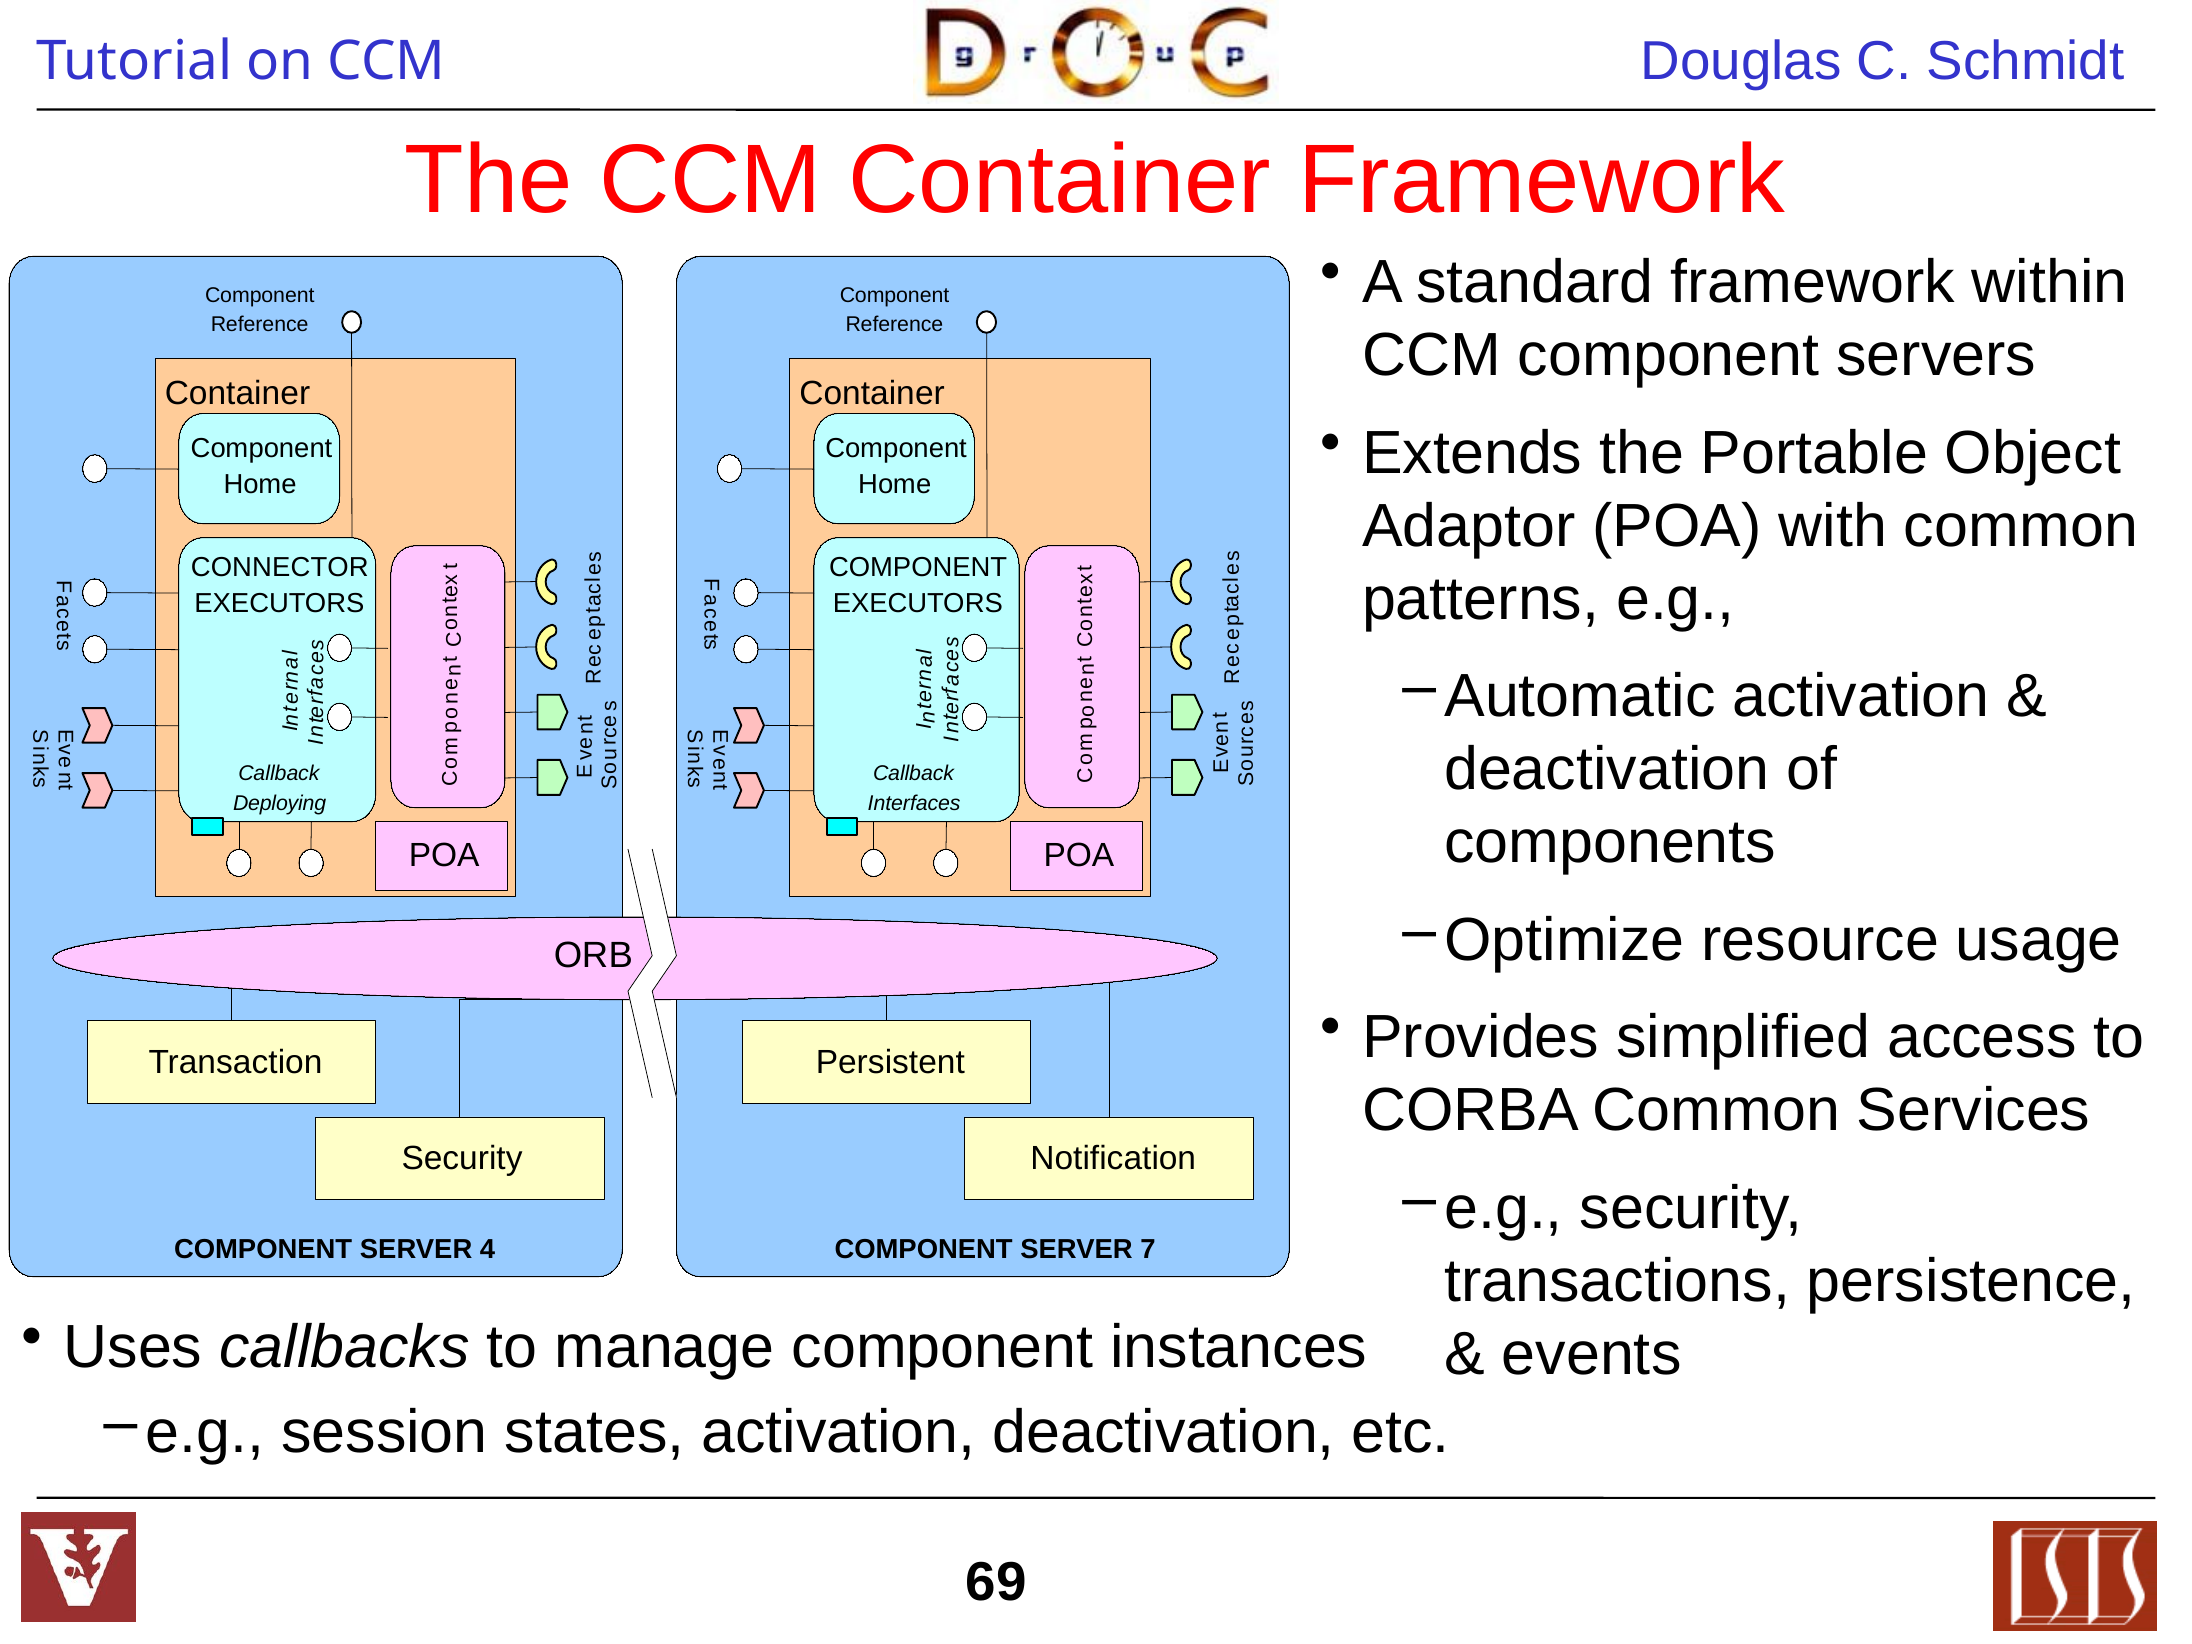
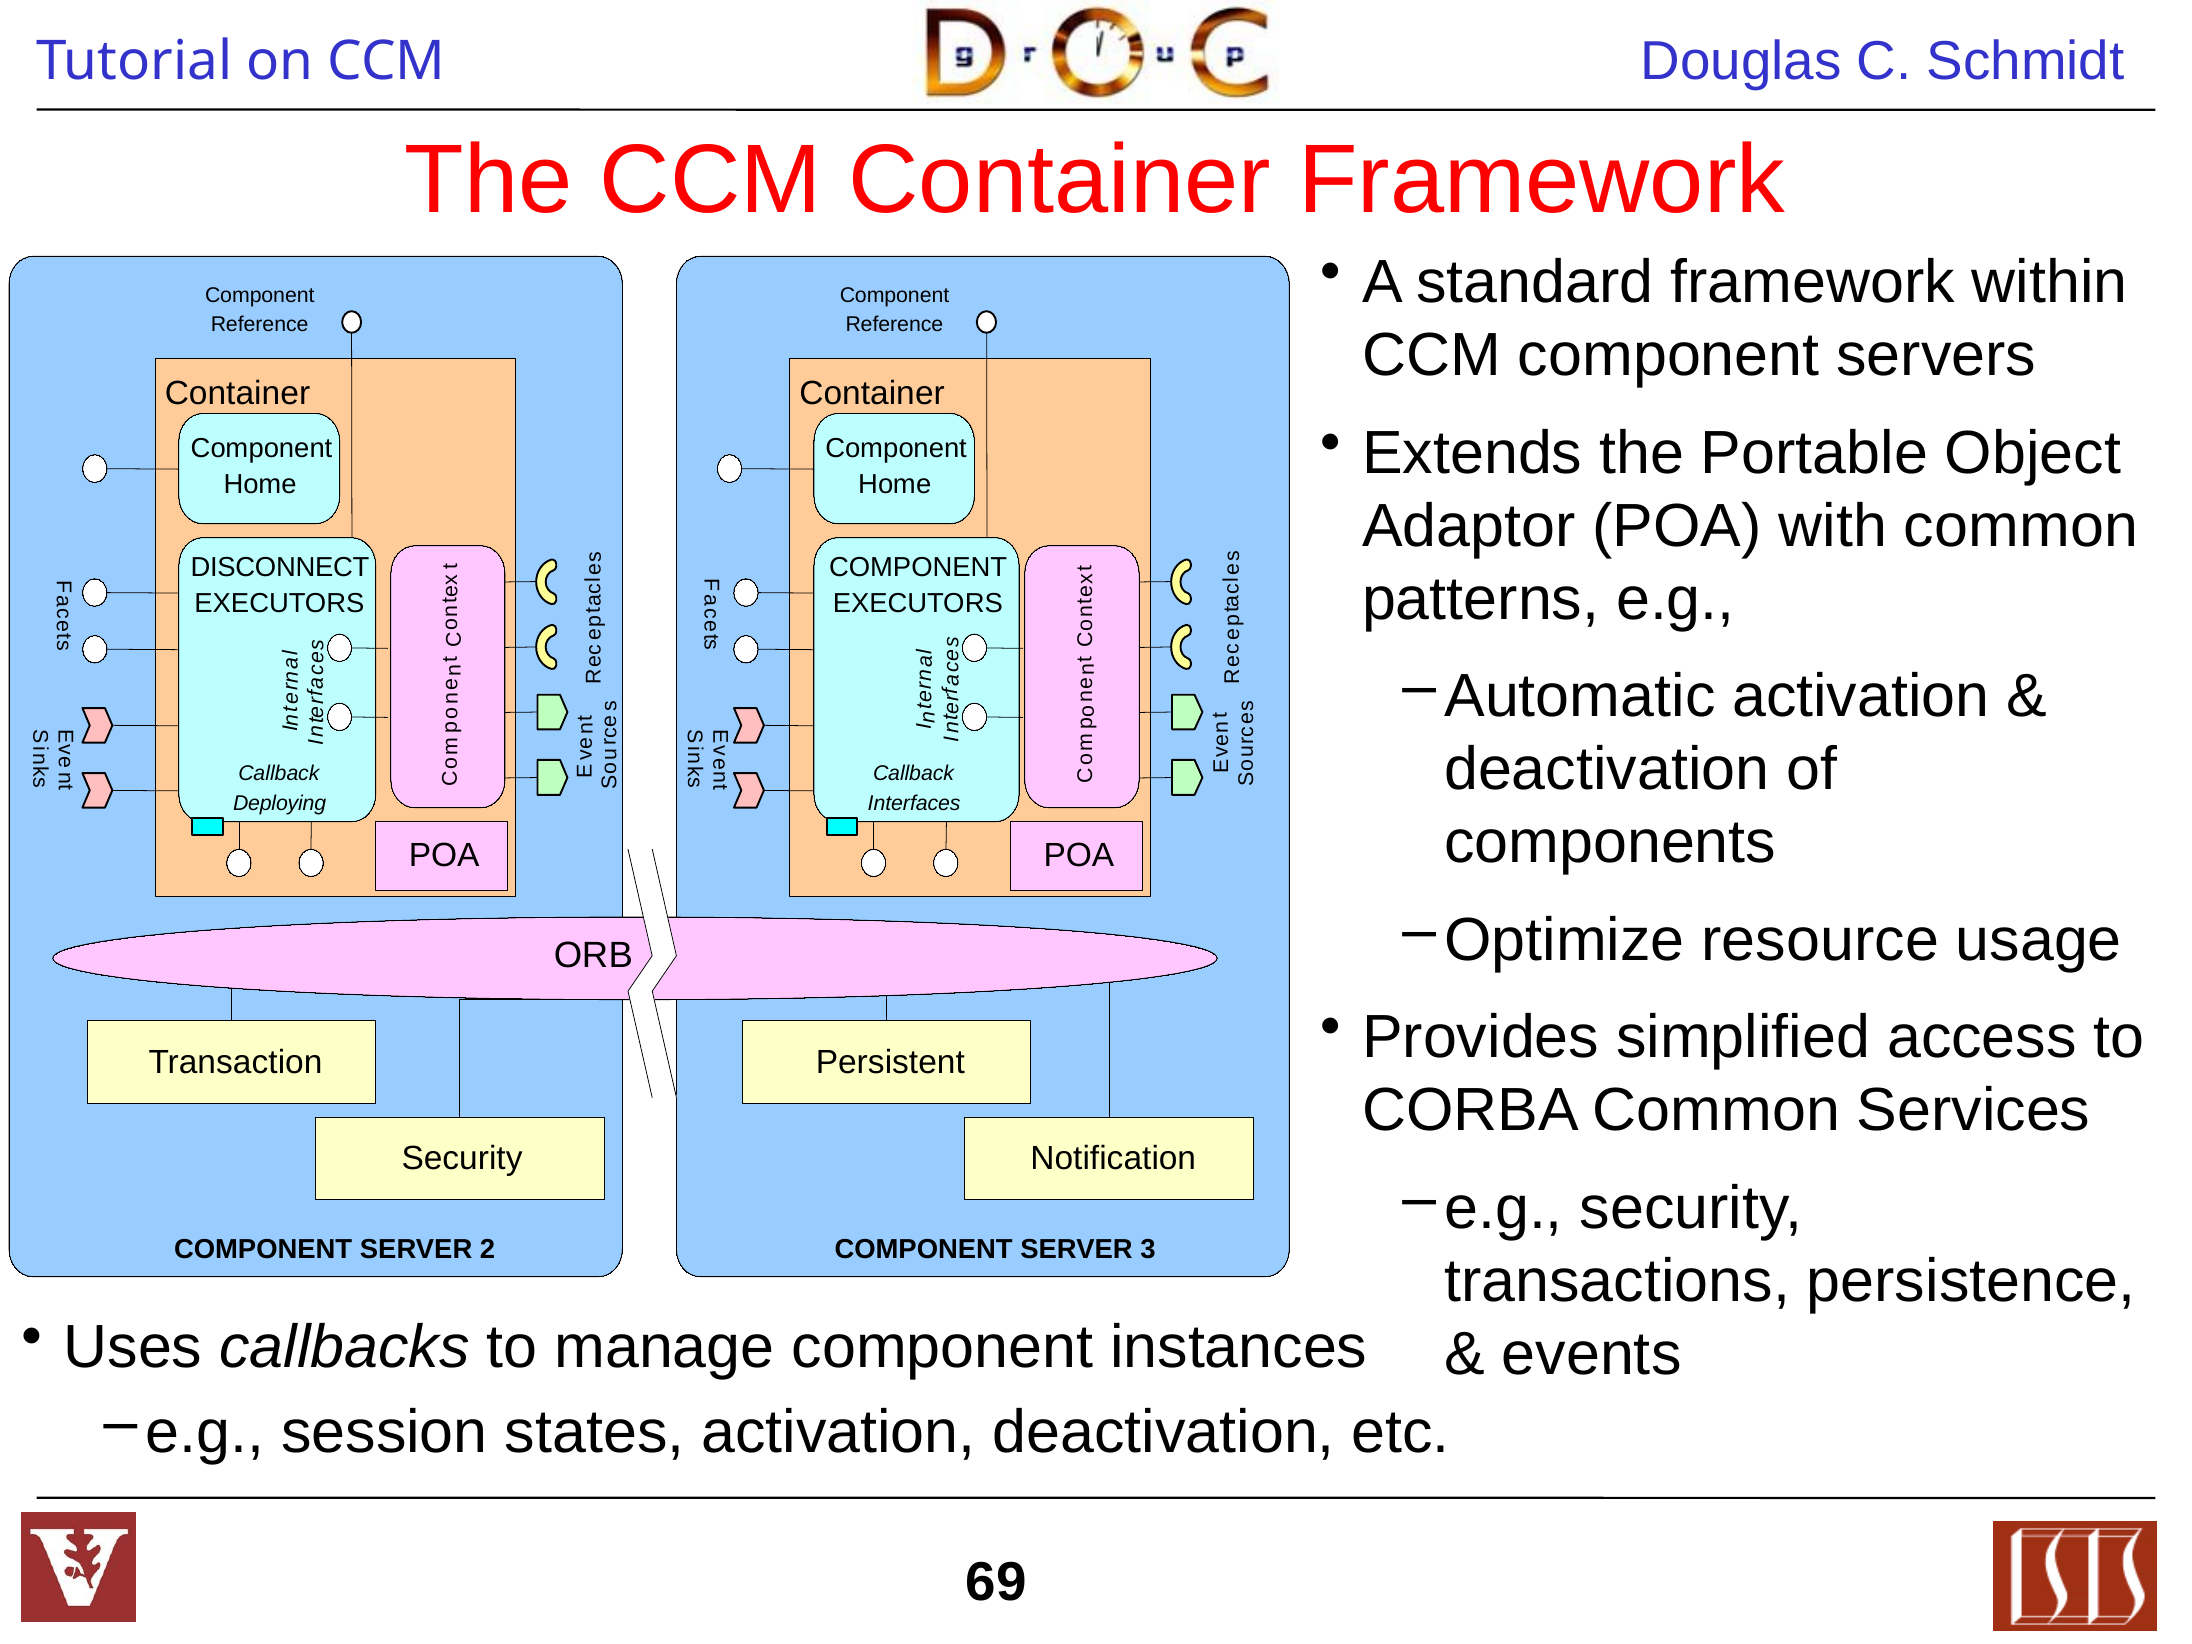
CONNECTOR: CONNECTOR -> DISCONNECT
4: 4 -> 2
7: 7 -> 3
